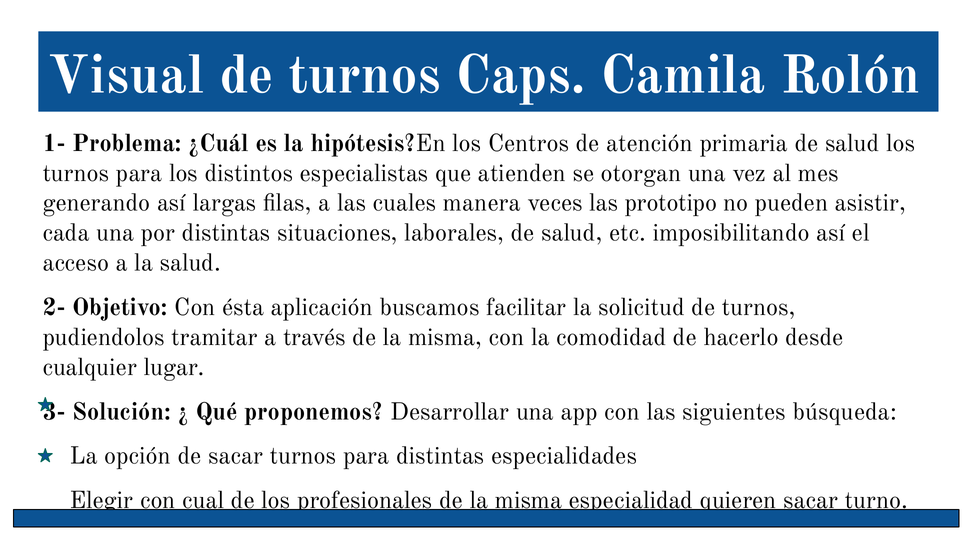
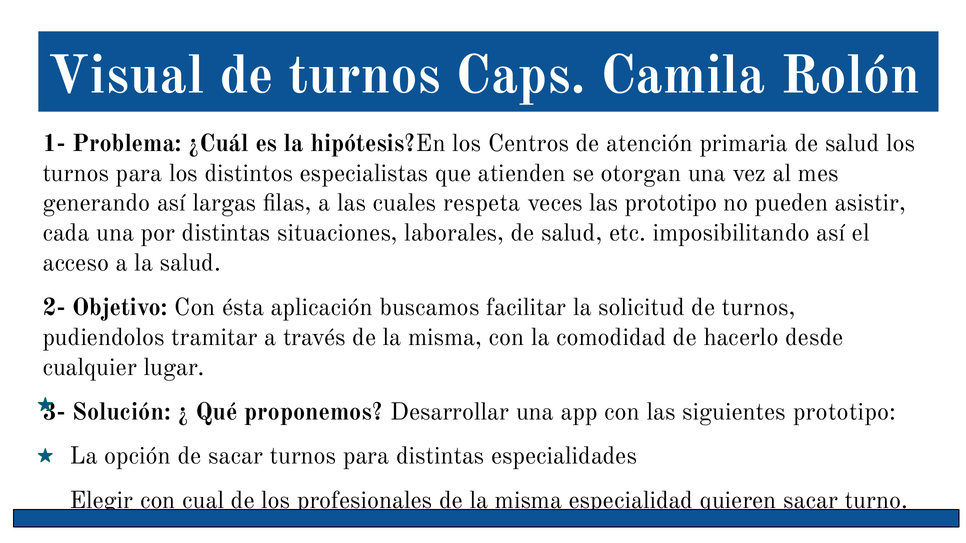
manera: manera -> respeta
siguientes búsqueda: búsqueda -> prototipo
